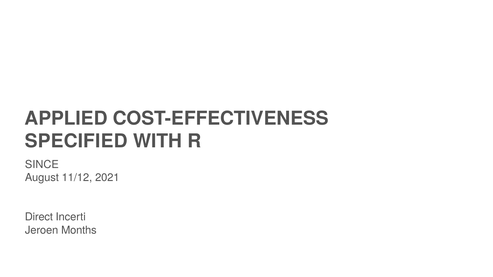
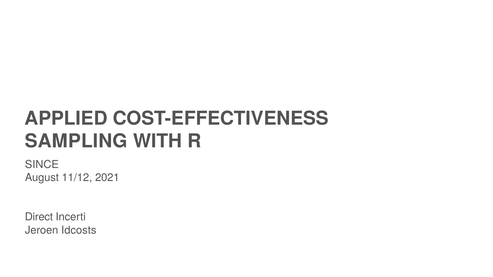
SPECIFIED: SPECIFIED -> SAMPLING
Months: Months -> Idcosts
